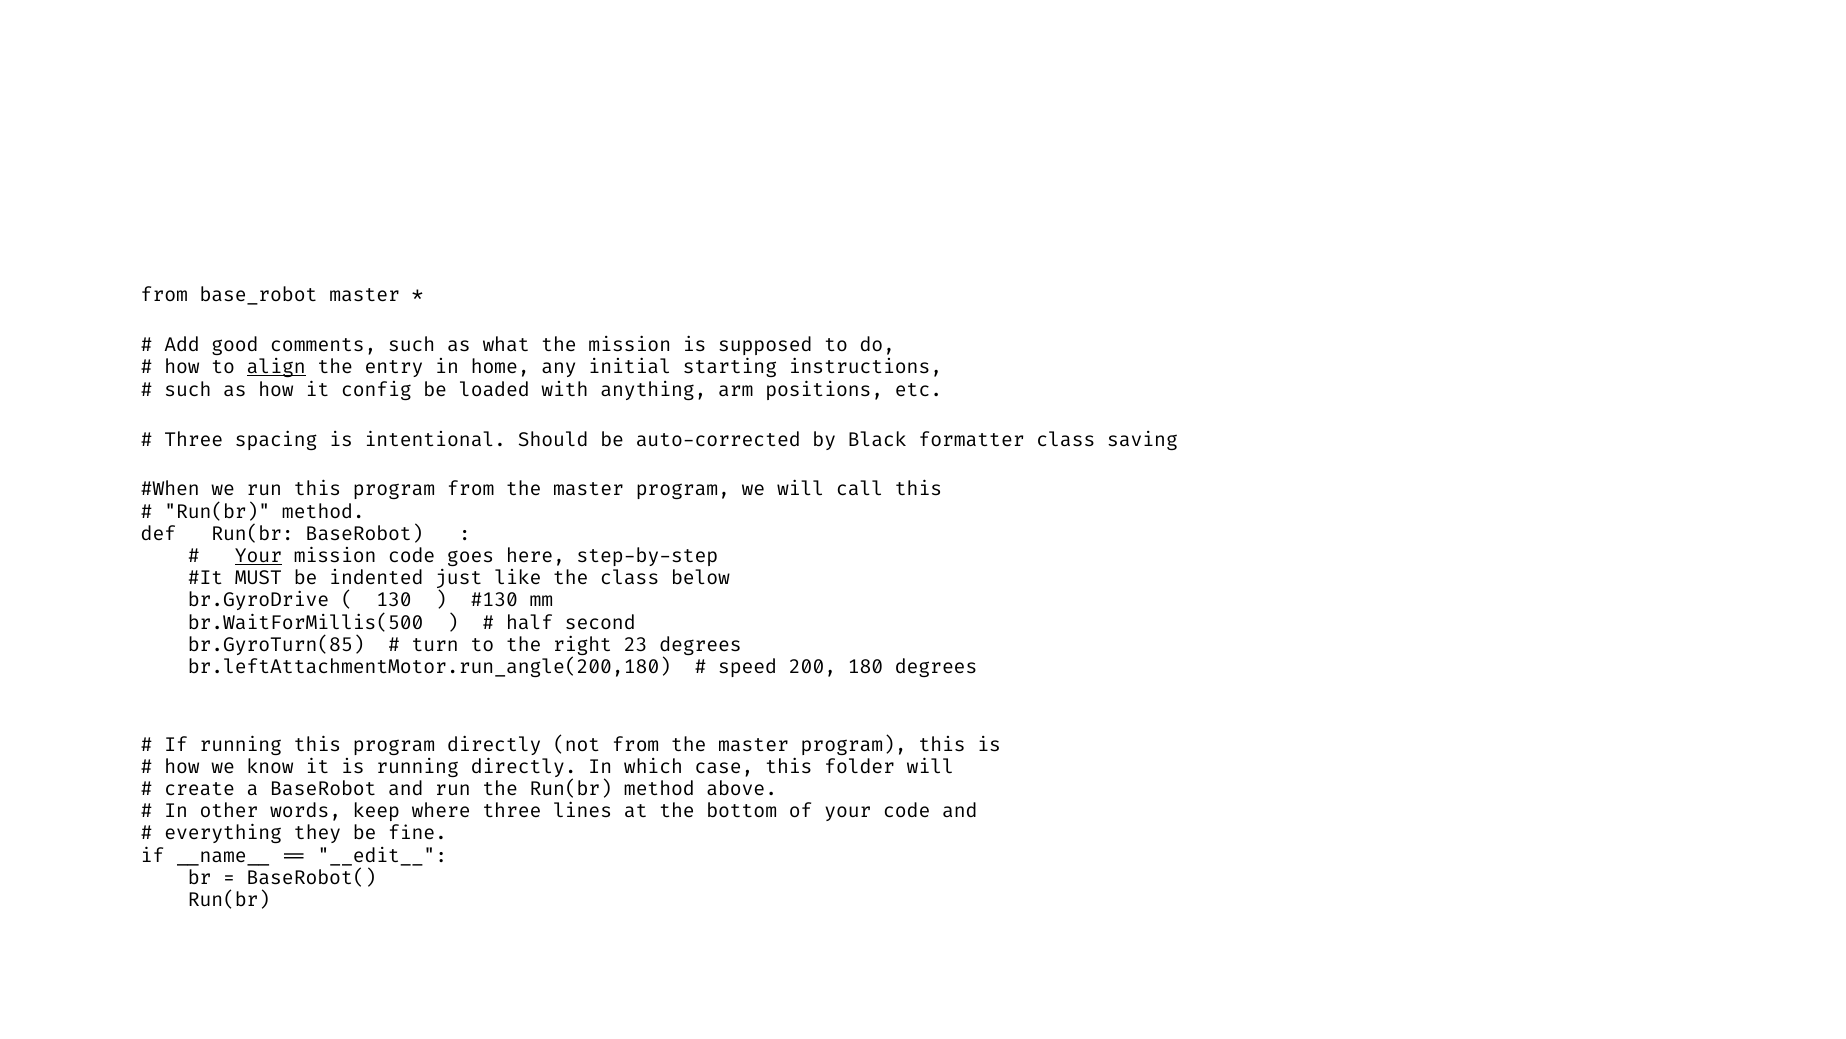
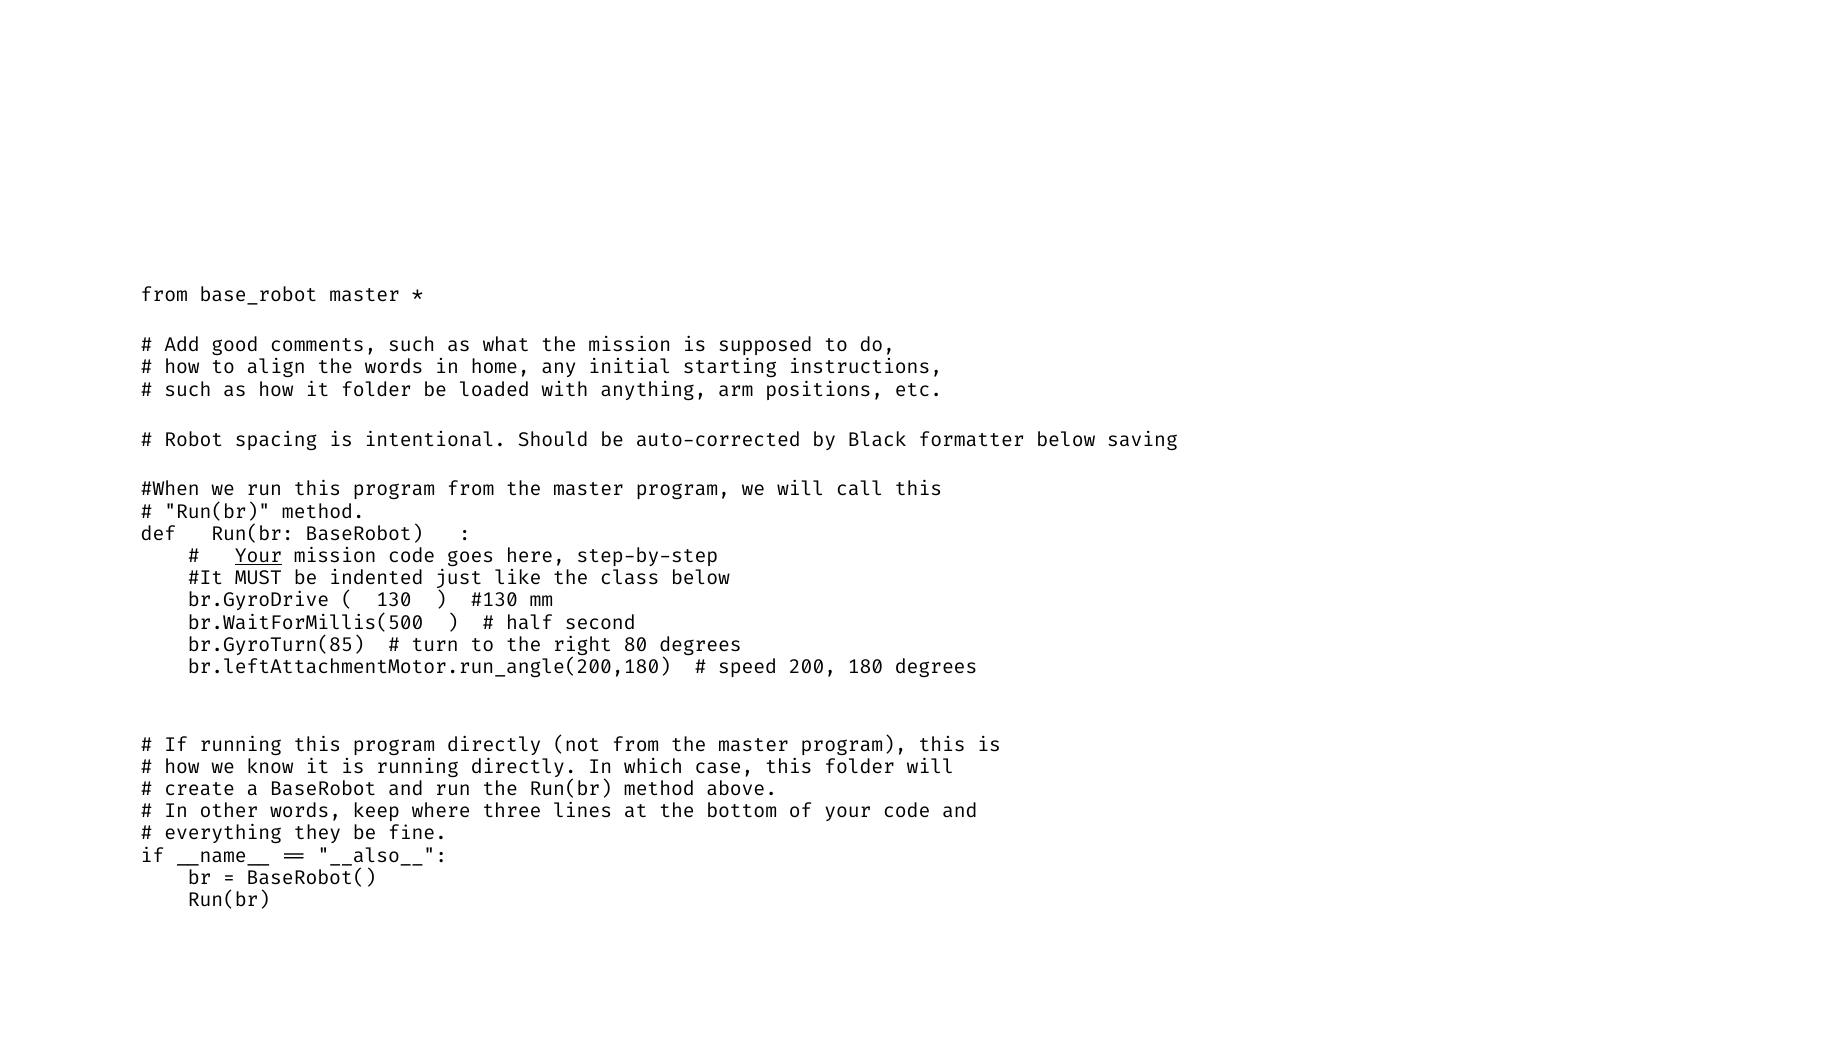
align underline: present -> none
the entry: entry -> words
it config: config -> folder
Three at (194, 439): Three -> Robot
formatter class: class -> below
23: 23 -> 80
__edit__: __edit__ -> __also__
